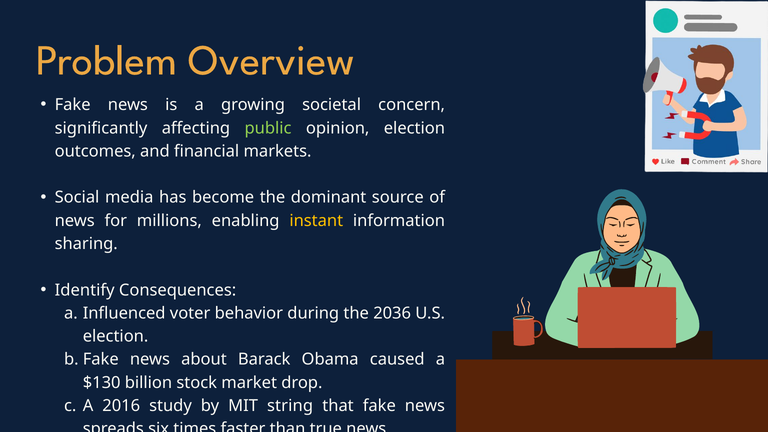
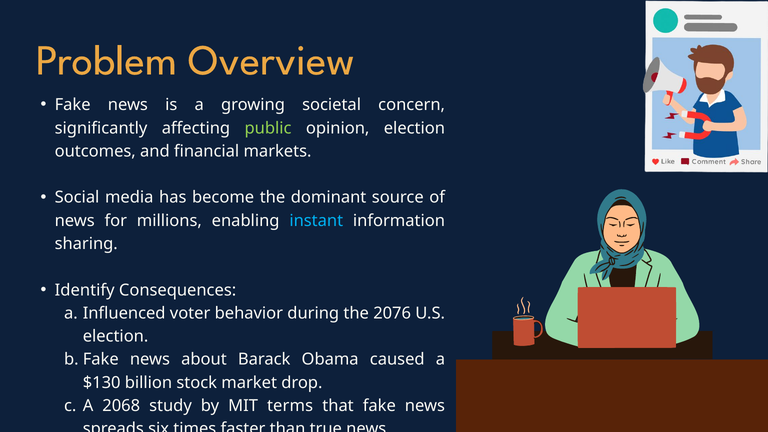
instant colour: yellow -> light blue
2036: 2036 -> 2076
2016: 2016 -> 2068
string: string -> terms
